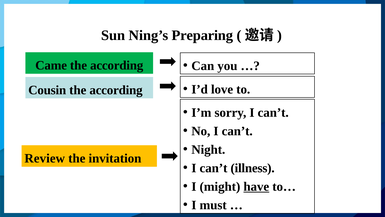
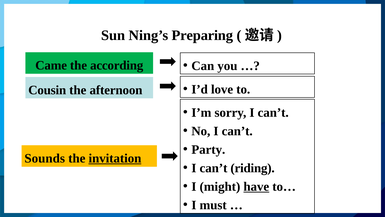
according at (116, 90): according -> afternoon
Night: Night -> Party
Review: Review -> Sounds
invitation underline: none -> present
illness: illness -> riding
